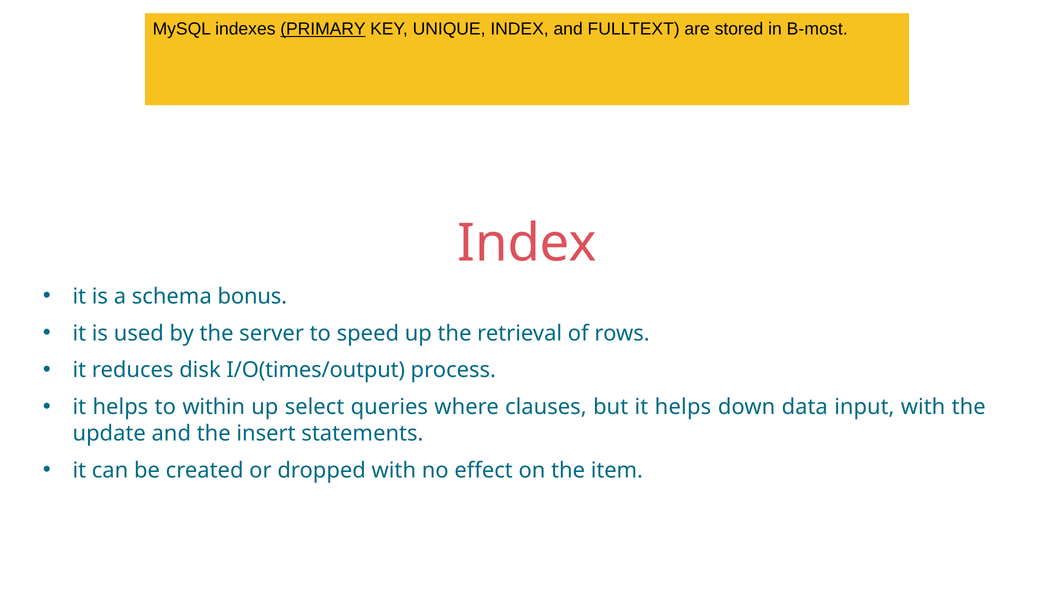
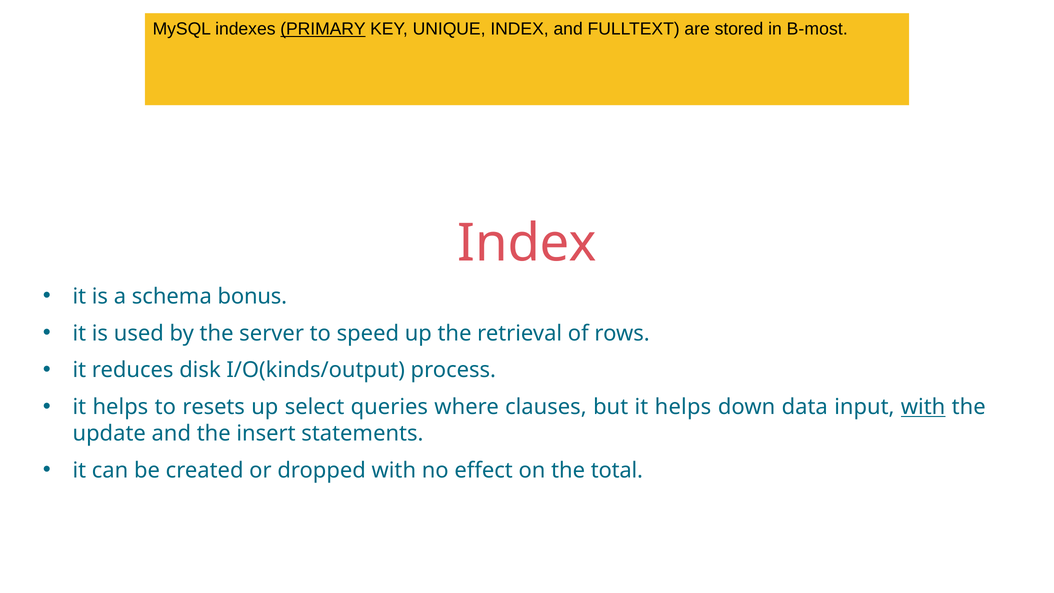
I/O(times/output: I/O(times/output -> I/O(kinds/output
to within: within -> resets
with at (923, 407) underline: none -> present
item: item -> total
